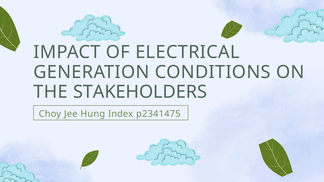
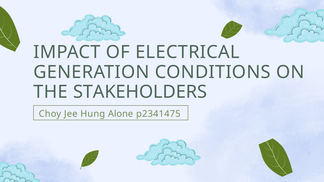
Index: Index -> Alone
